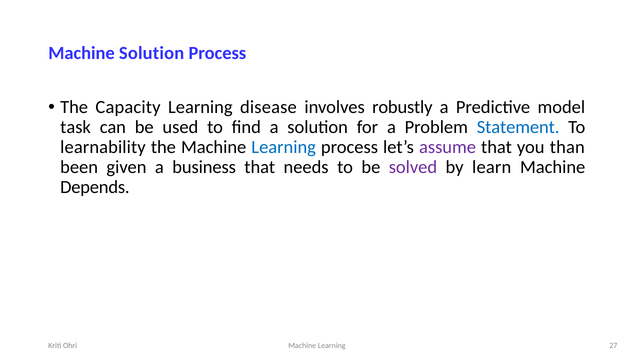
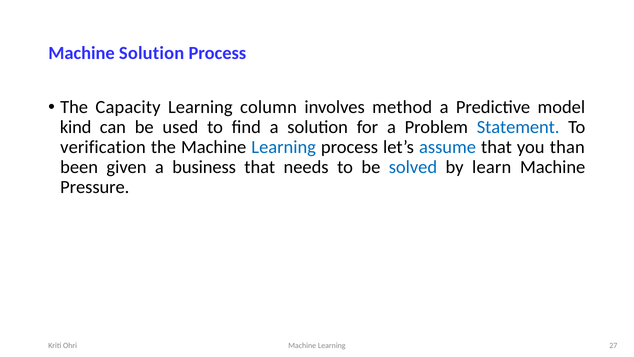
disease: disease -> column
robustly: robustly -> method
task: task -> kind
learnability: learnability -> verification
assume colour: purple -> blue
solved colour: purple -> blue
Depends: Depends -> Pressure
